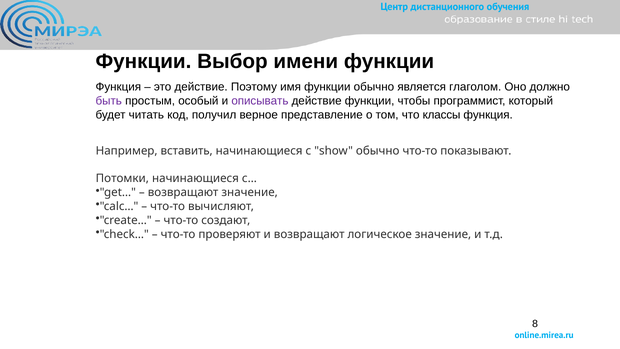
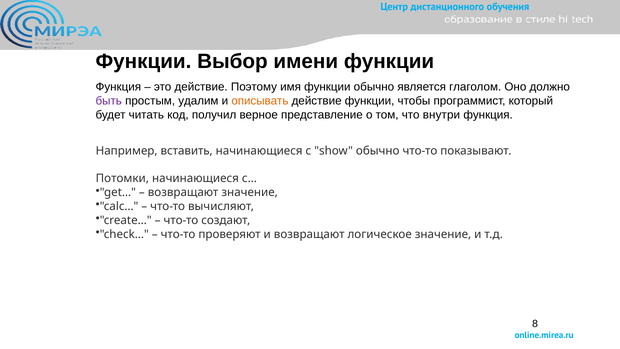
особый: особый -> удалим
описывать colour: purple -> orange
классы: классы -> внутри
